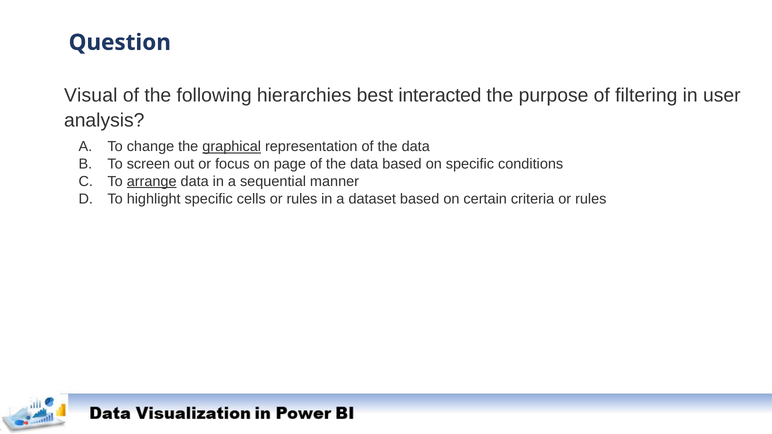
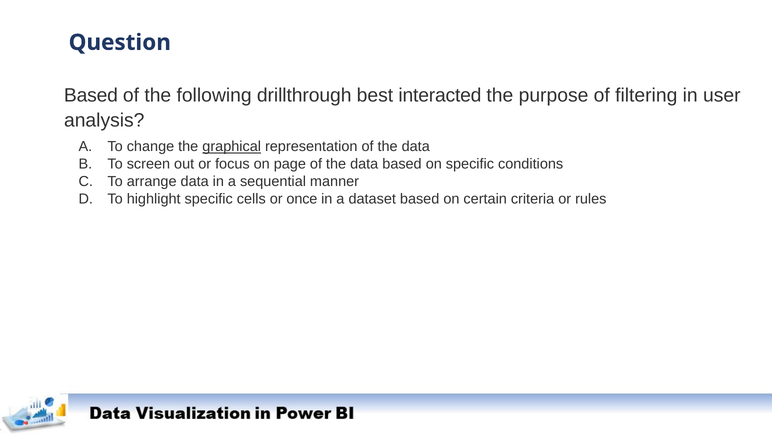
Visual at (91, 96): Visual -> Based
hierarchies: hierarchies -> drillthrough
arrange underline: present -> none
cells or rules: rules -> once
